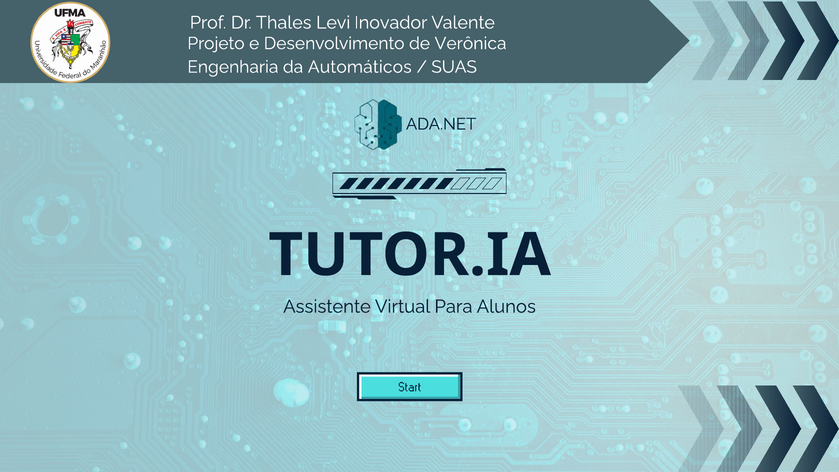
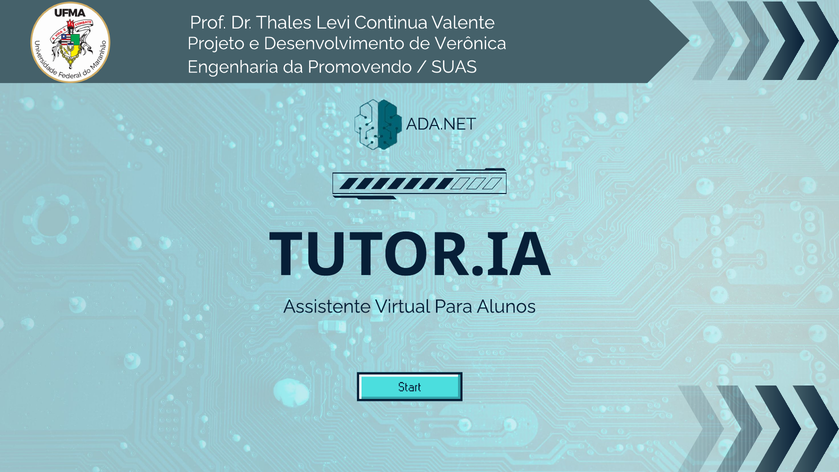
Inovador: Inovador -> Continua
Automáticos: Automáticos -> Promovendo
